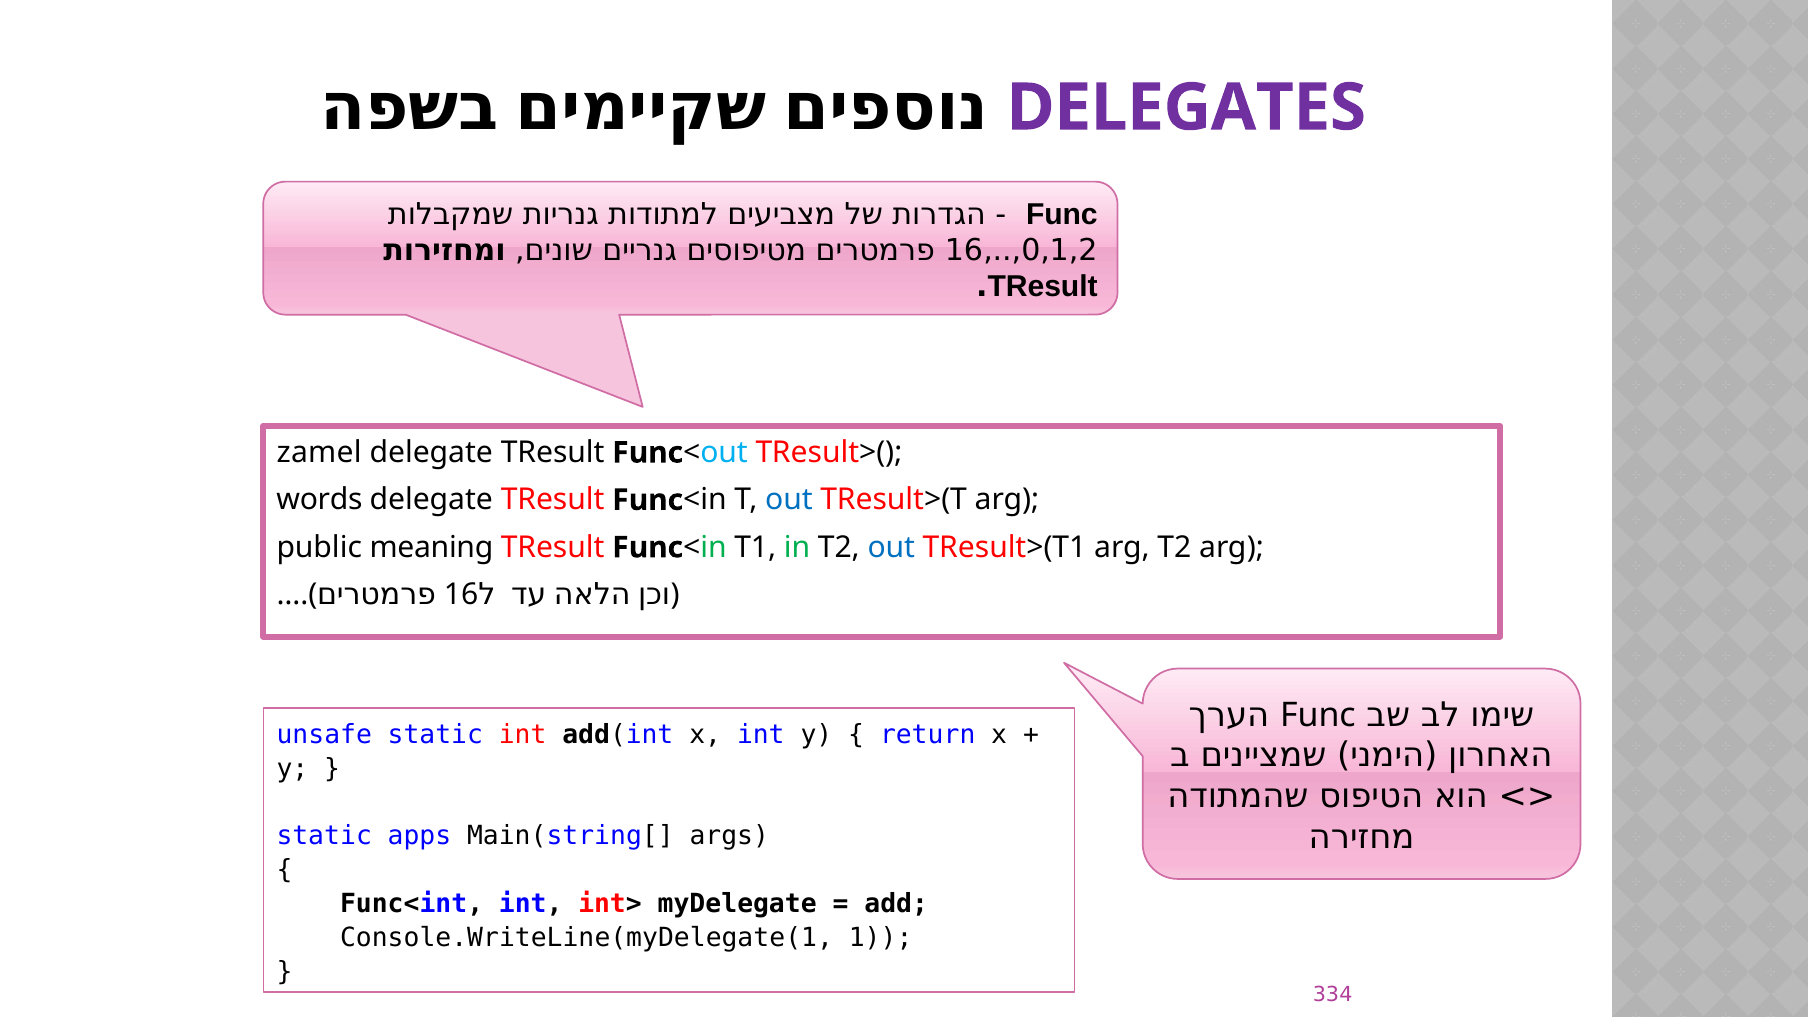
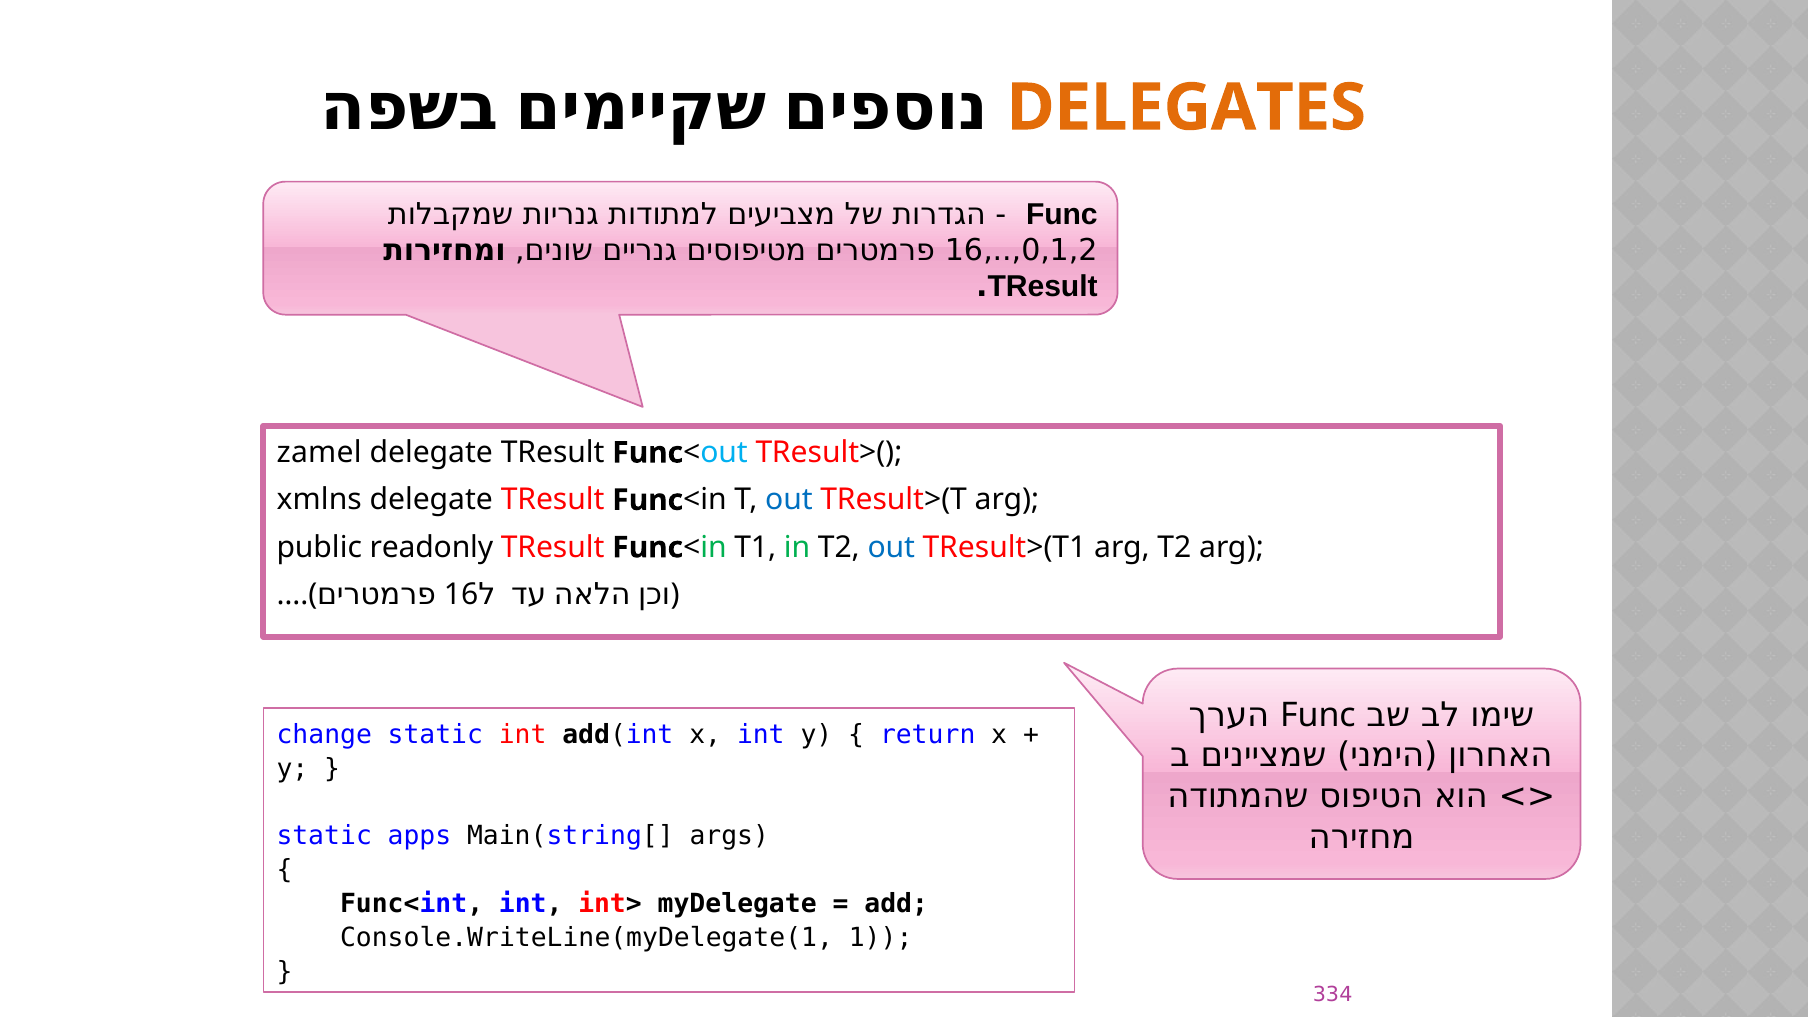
DELEGATES colour: purple -> orange
words: words -> xmlns
meaning: meaning -> readonly
unsafe: unsafe -> change
